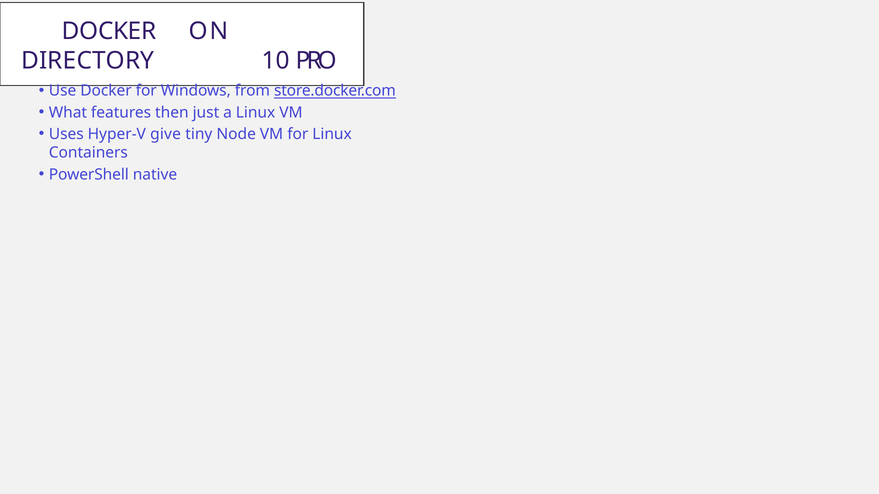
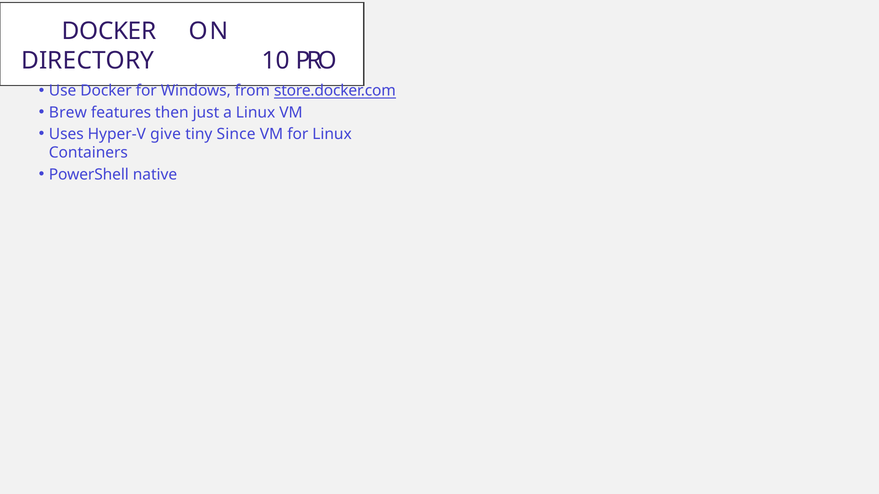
What: What -> Brew
Node: Node -> Since
